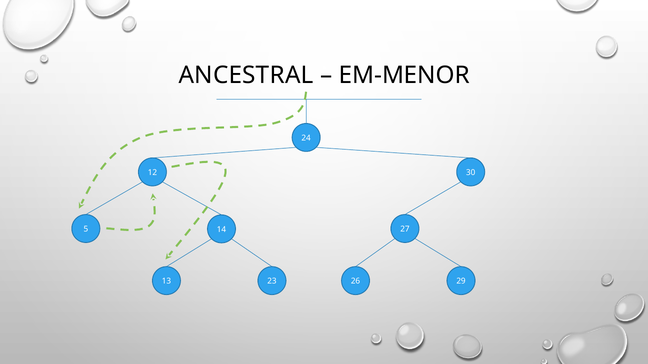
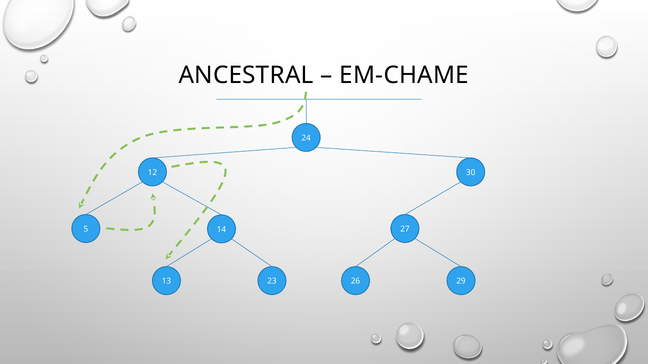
EM-MENOR: EM-MENOR -> EM-CHAME
